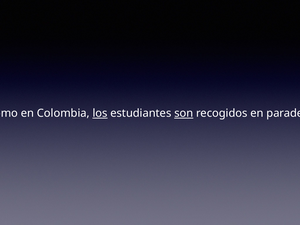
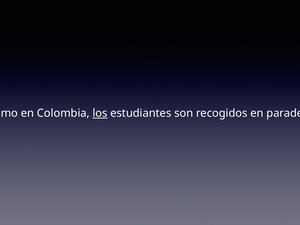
son underline: present -> none
